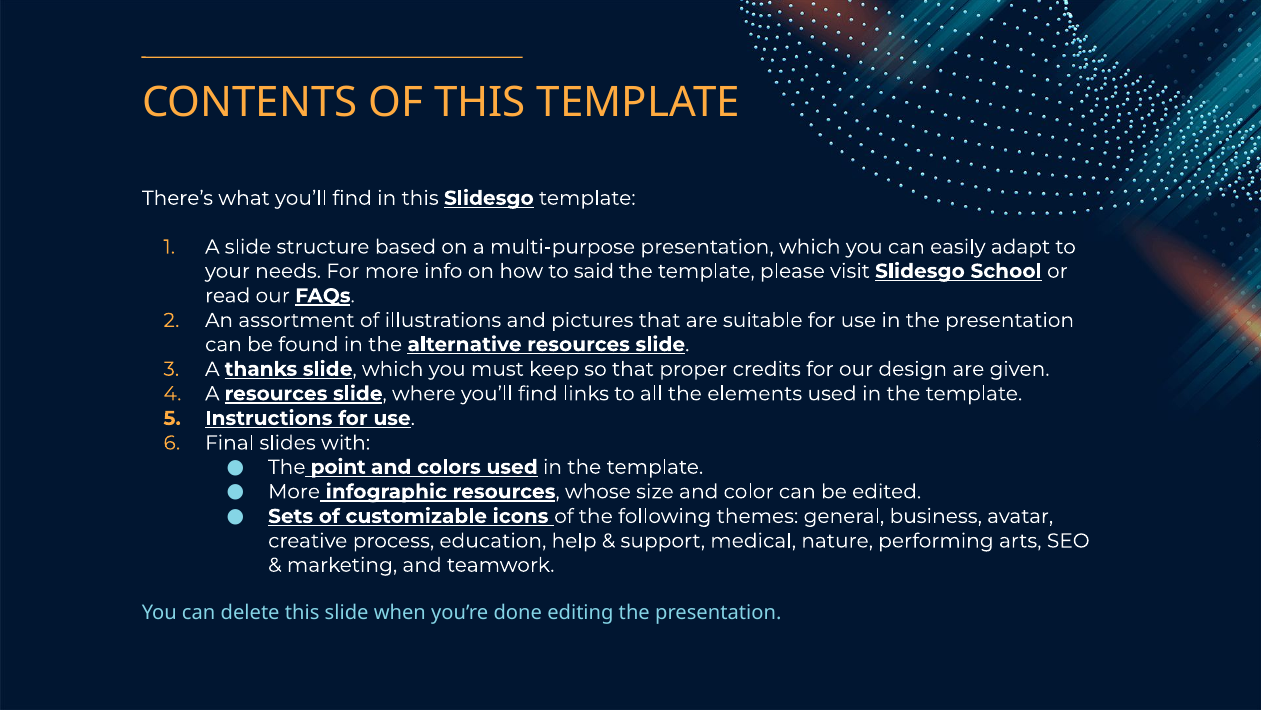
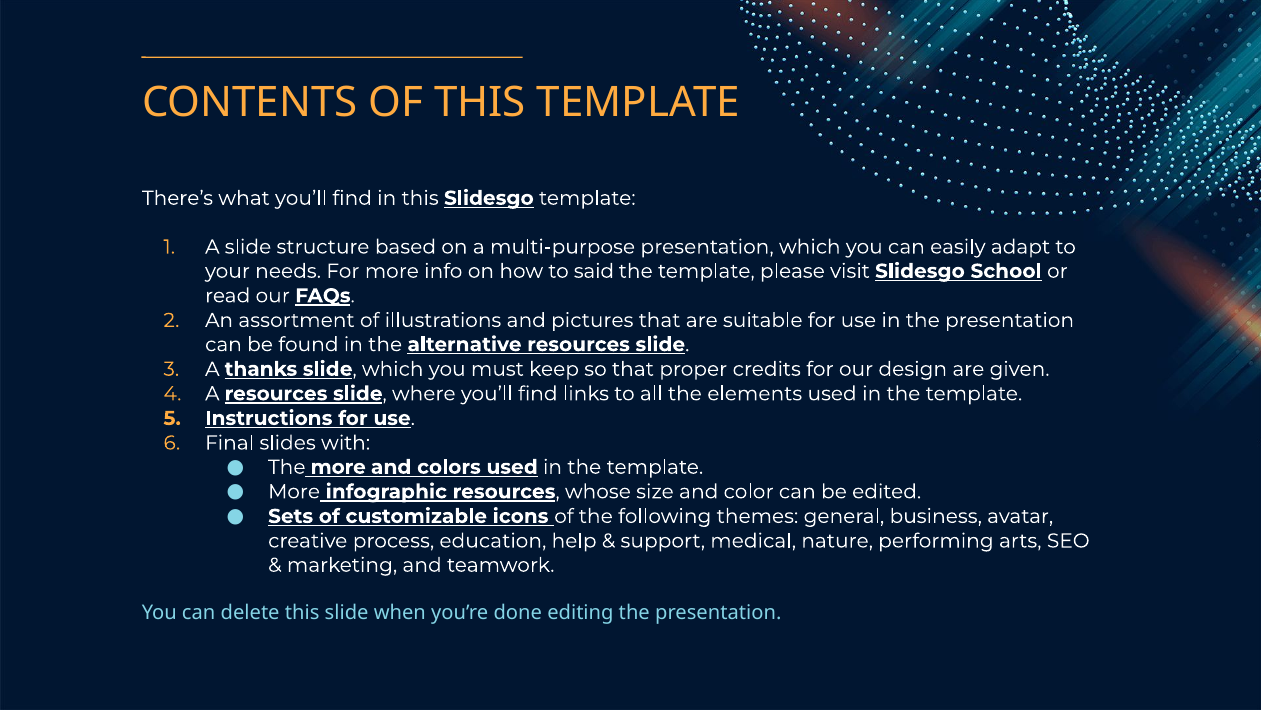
The point: point -> more
